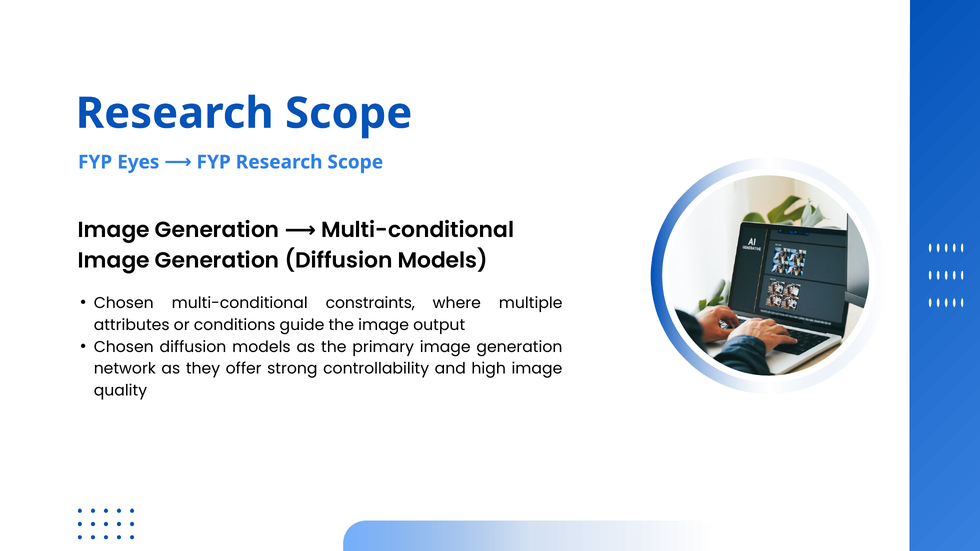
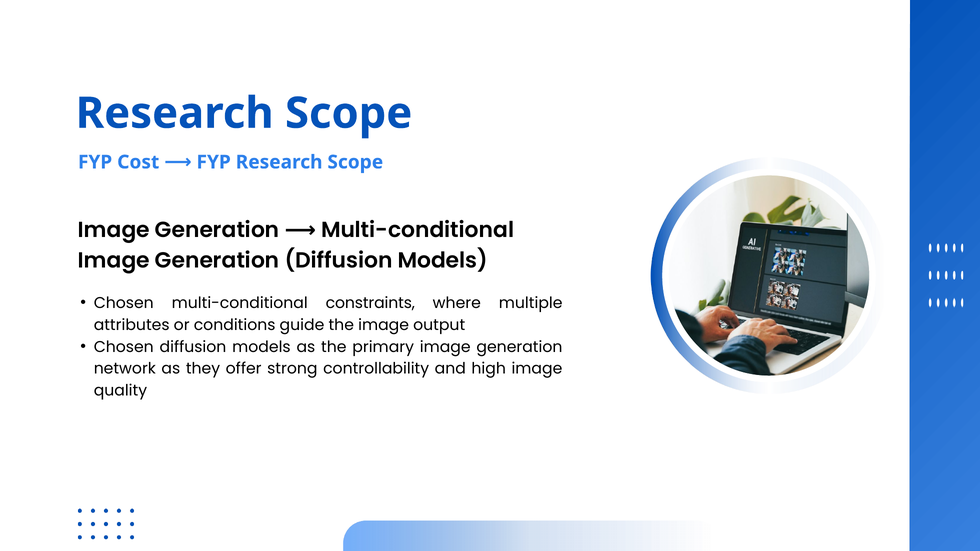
Eyes: Eyes -> Cost
